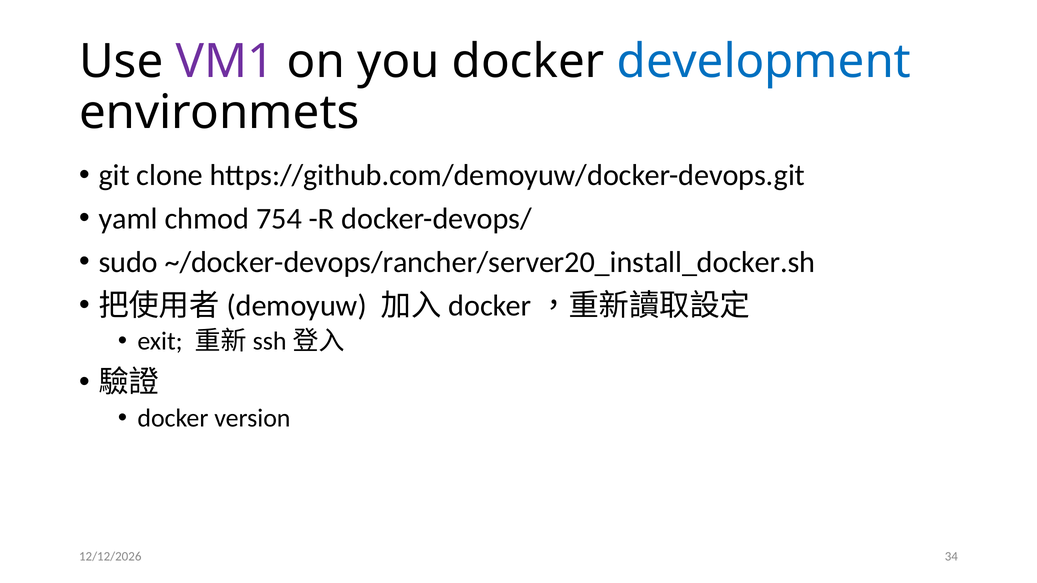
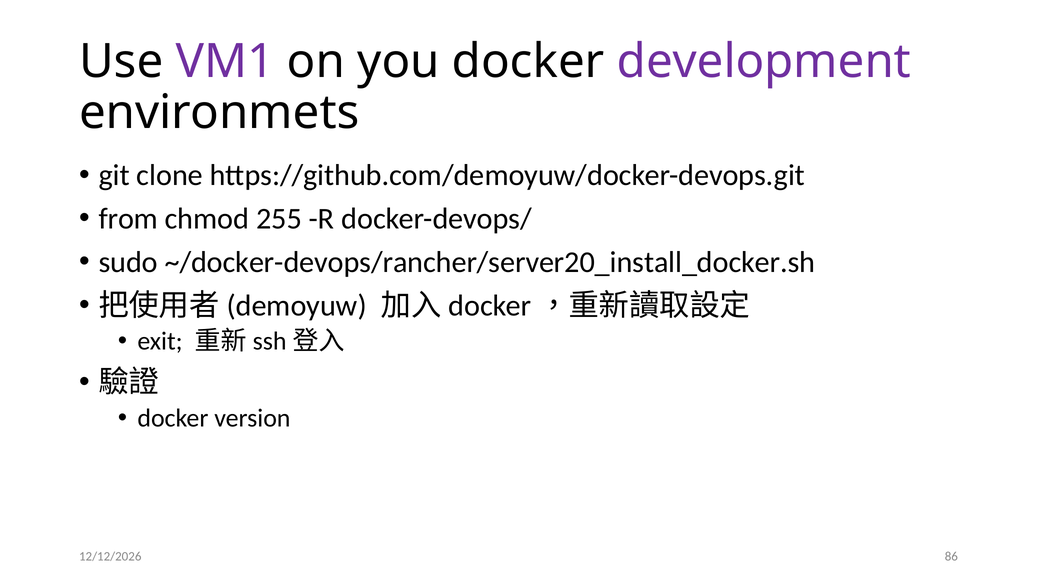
development colour: blue -> purple
yaml: yaml -> from
754: 754 -> 255
34: 34 -> 86
